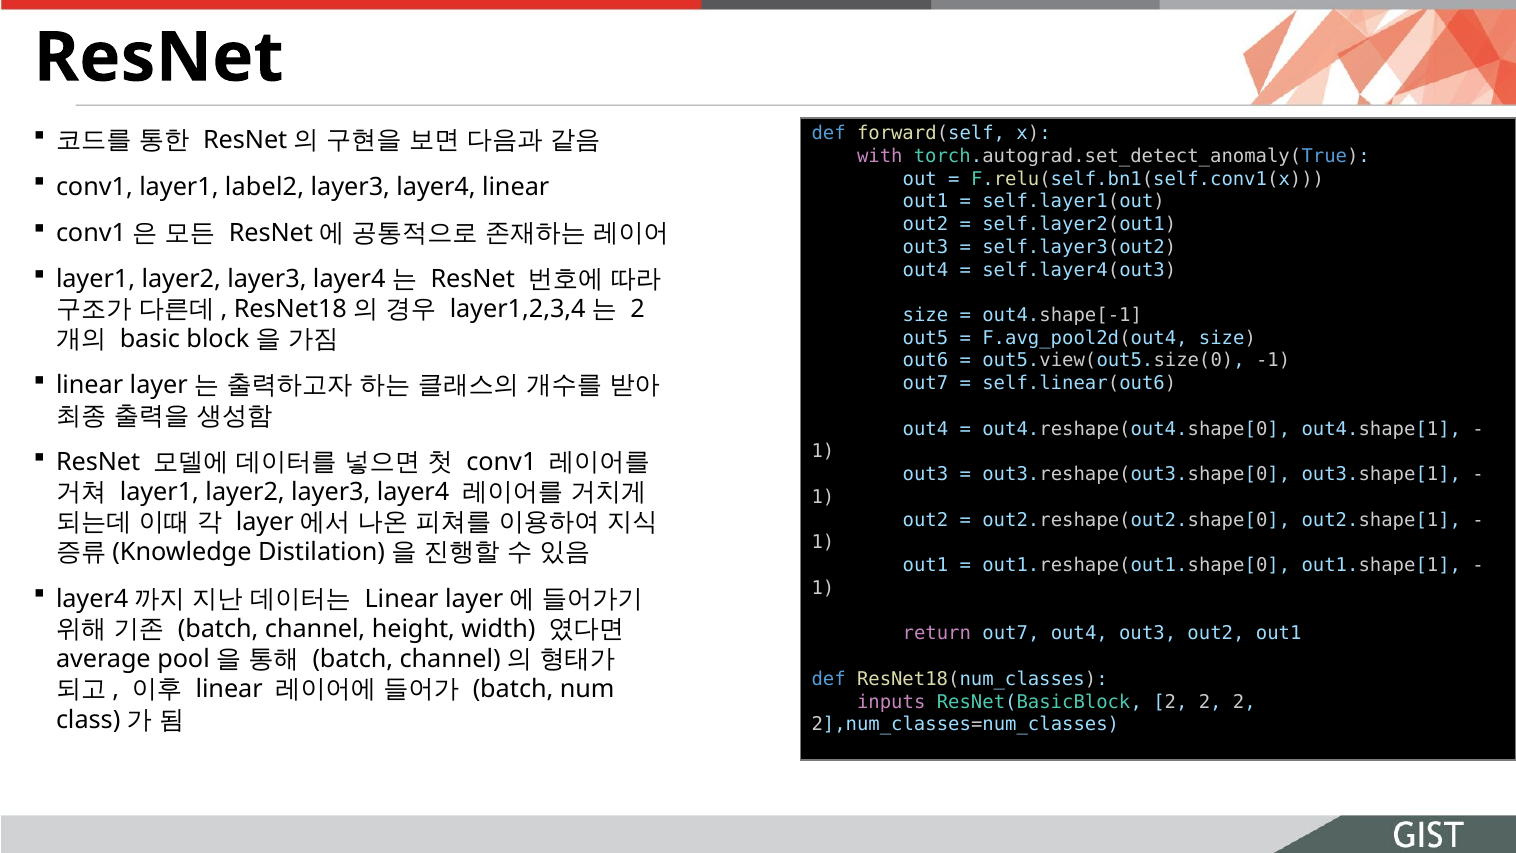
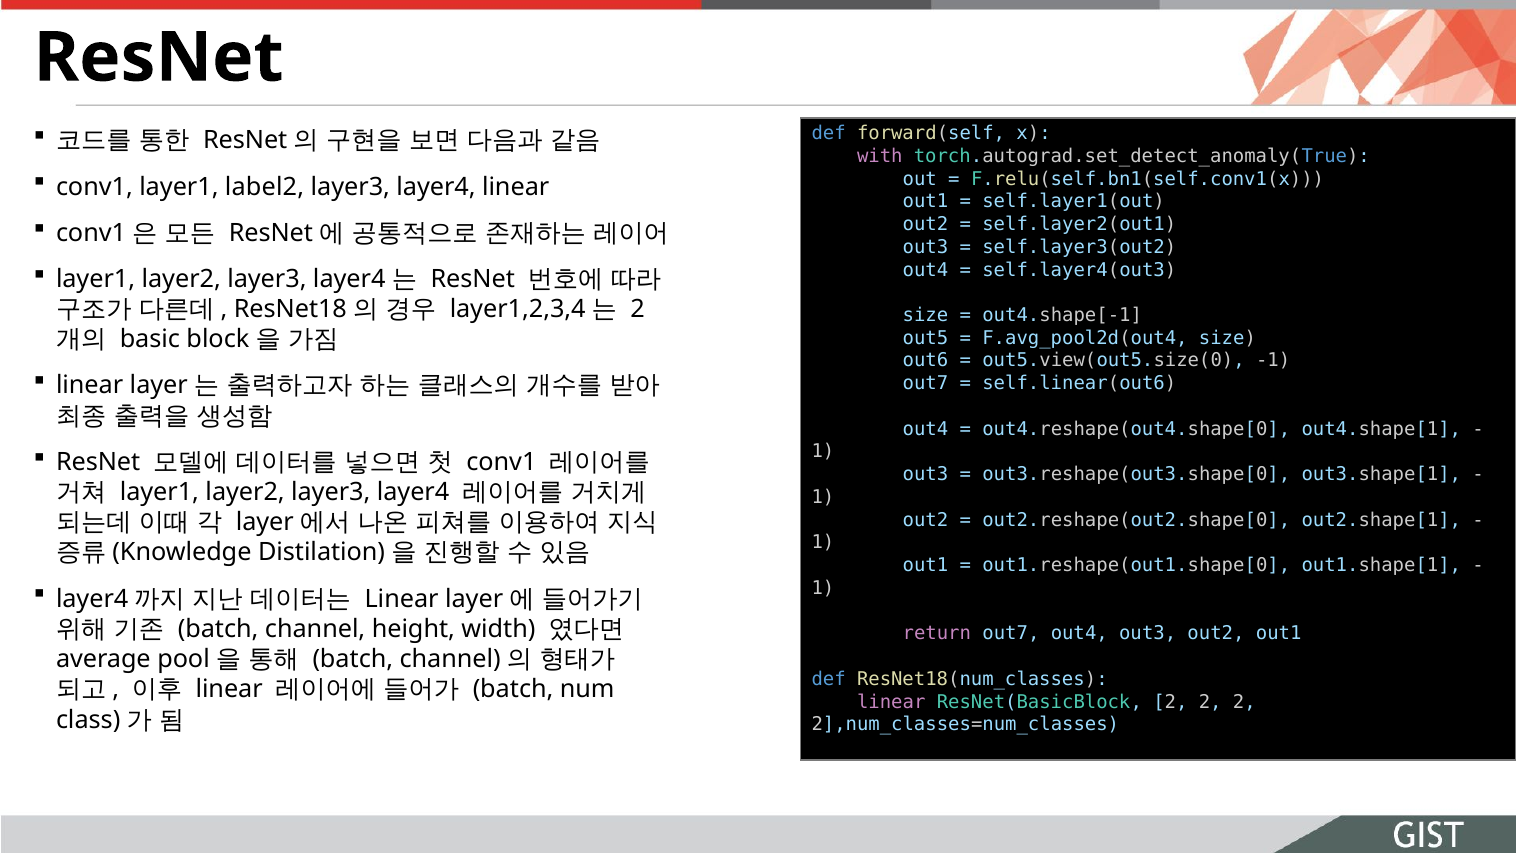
inputs at (891, 702): inputs -> linear
